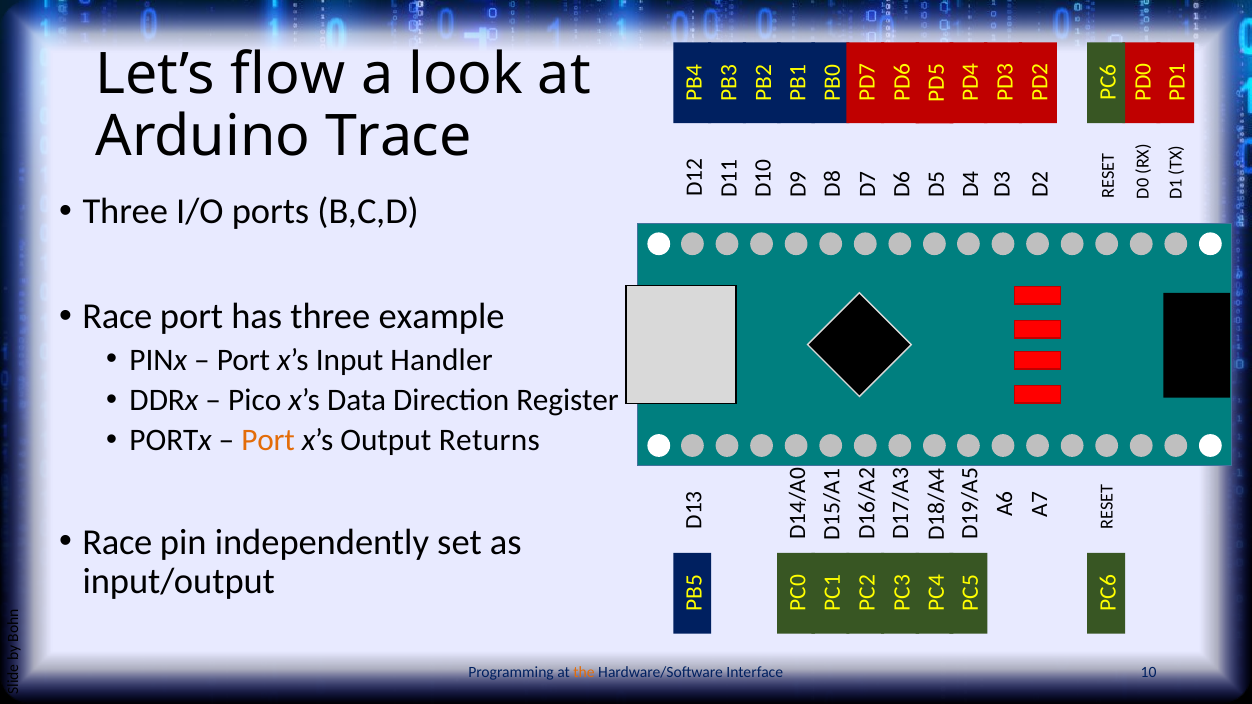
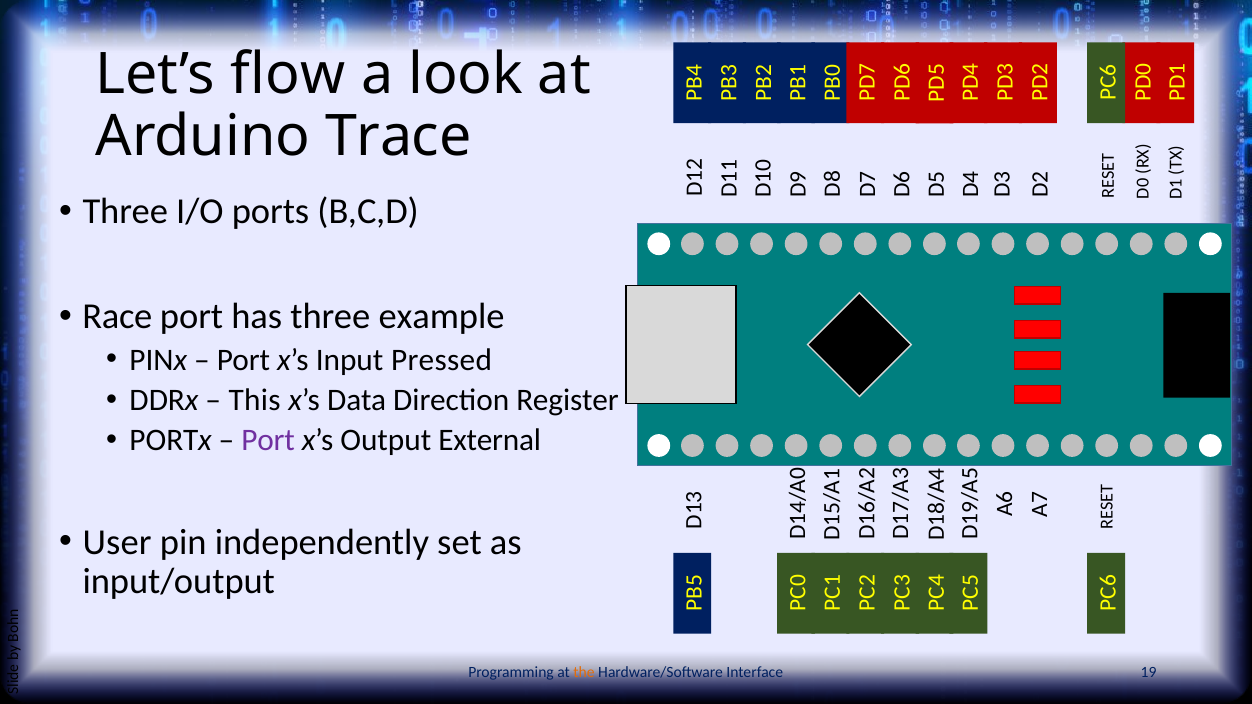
Handler: Handler -> Pressed
Pico: Pico -> This
Port at (268, 440) colour: orange -> purple
Returns: Returns -> External
Race at (117, 543): Race -> User
10: 10 -> 19
